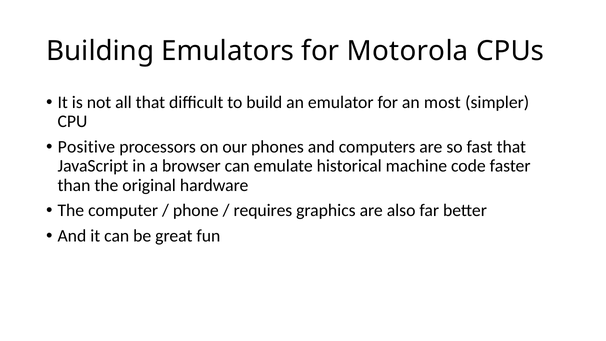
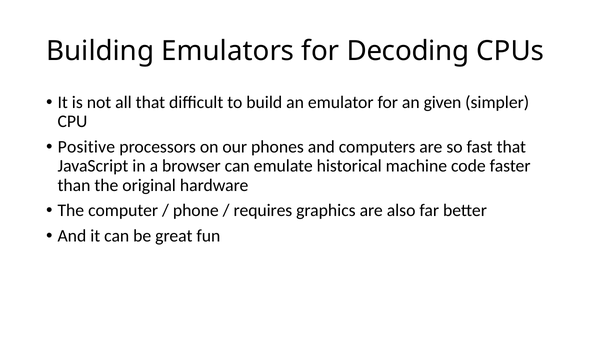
Motorola: Motorola -> Decoding
most: most -> given
